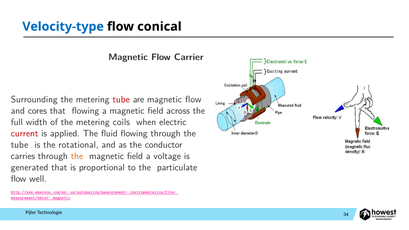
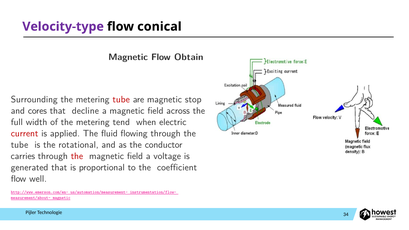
Velocity-type colour: blue -> purple
Carrier: Carrier -> Obtain
are magnetic flow: flow -> stop
that flowing: flowing -> decline
coils: coils -> tend
the at (77, 156) colour: orange -> red
particulate: particulate -> coefficient
